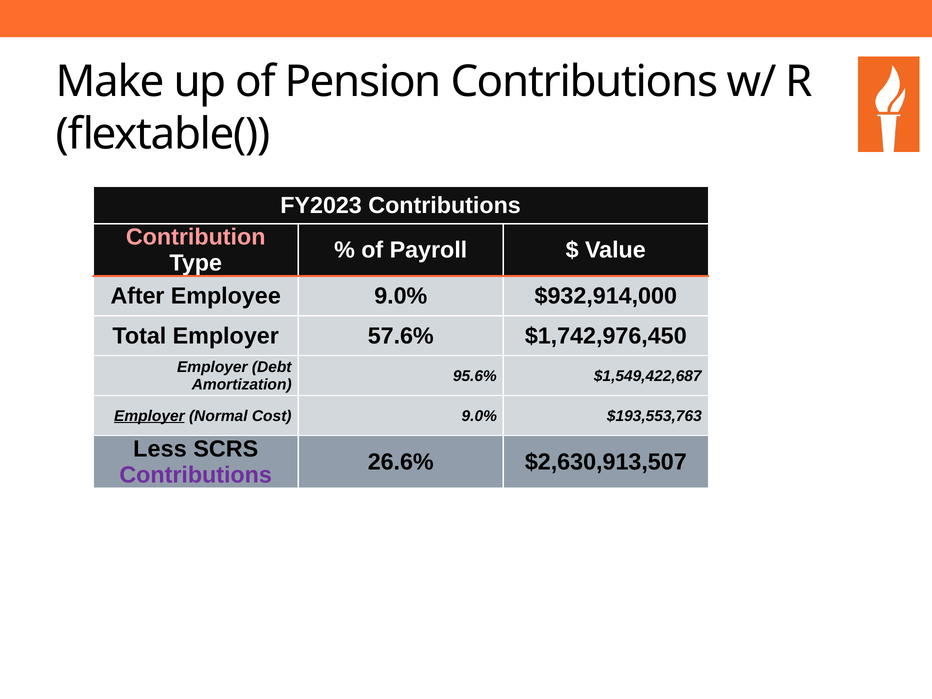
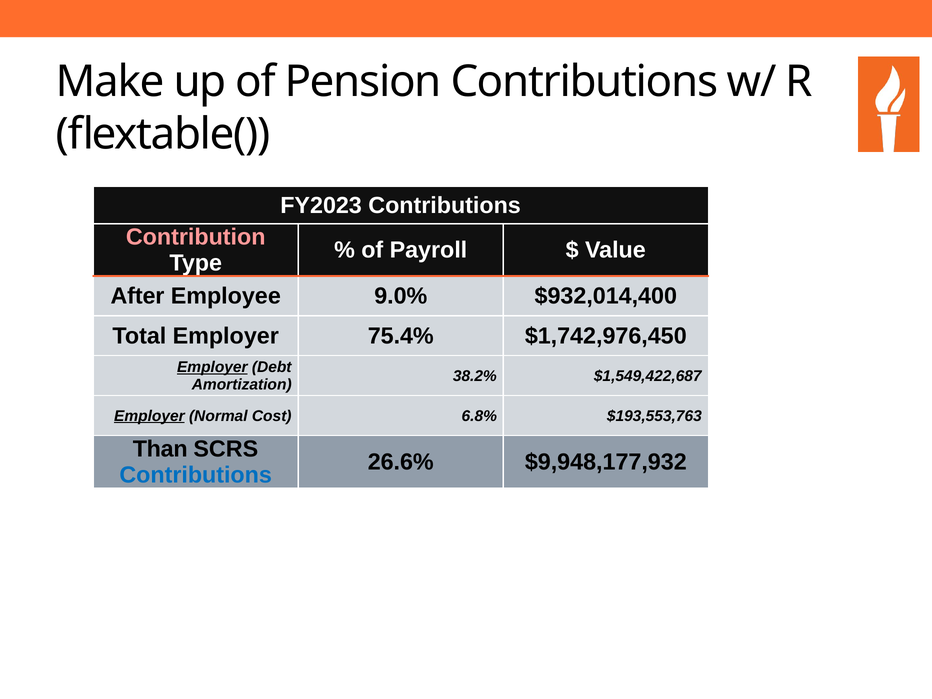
$932,914,000: $932,914,000 -> $932,014,400
57.6%: 57.6% -> 75.4%
Employer at (212, 367) underline: none -> present
95.6%: 95.6% -> 38.2%
Cost 9.0%: 9.0% -> 6.8%
Less: Less -> Than
$2,630,913,507: $2,630,913,507 -> $9,948,177,932
Contributions at (196, 475) colour: purple -> blue
